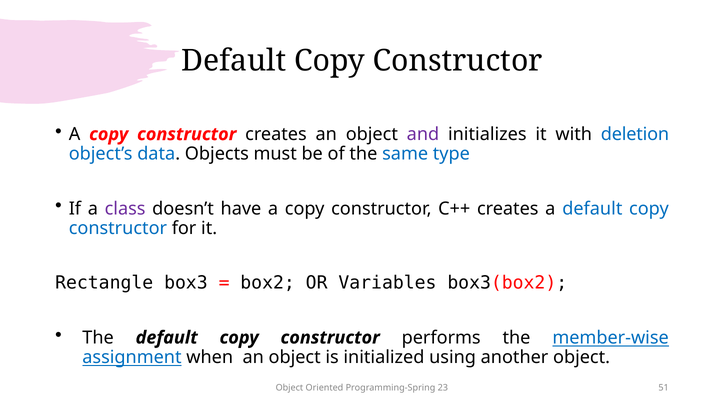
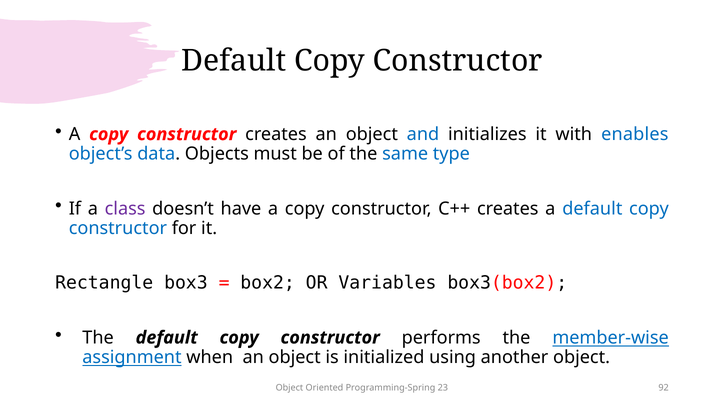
and colour: purple -> blue
deletion: deletion -> enables
51: 51 -> 92
